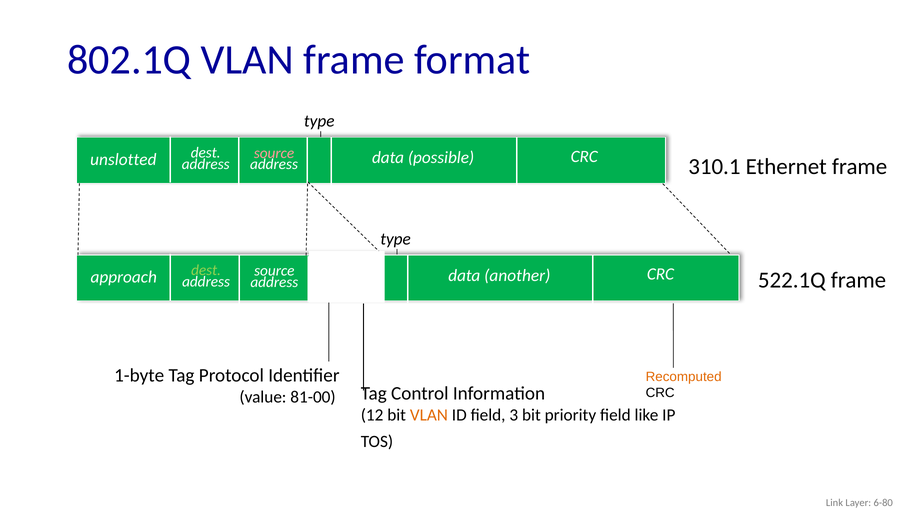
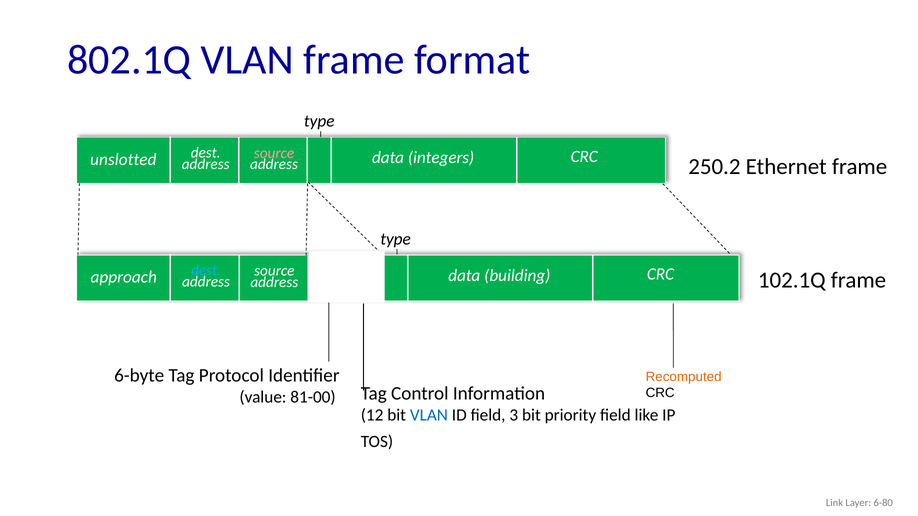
310.1: 310.1 -> 250.2
possible: possible -> integers
dest at (206, 271) colour: light green -> light blue
522.1Q: 522.1Q -> 102.1Q
another: another -> building
1-byte: 1-byte -> 6-byte
VLAN at (429, 415) colour: orange -> blue
